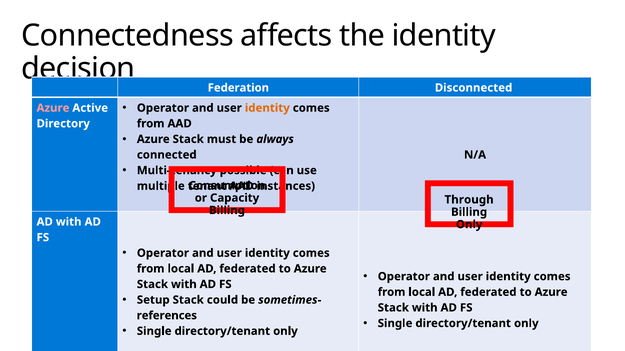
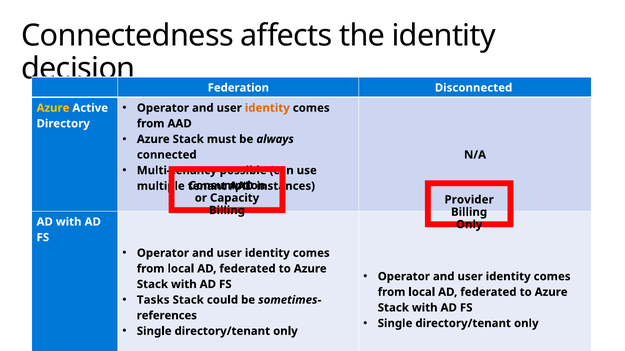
Azure at (53, 108) colour: pink -> yellow
Through: Through -> Provider
Setup: Setup -> Tasks
